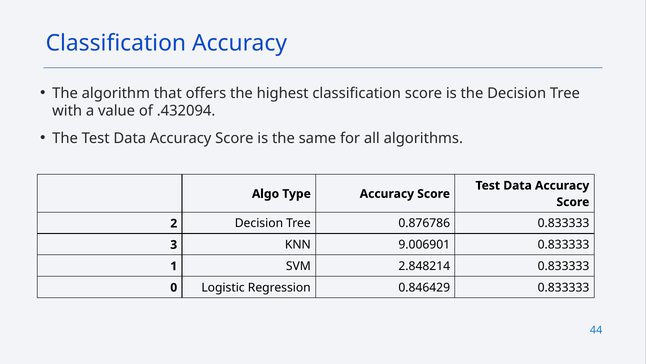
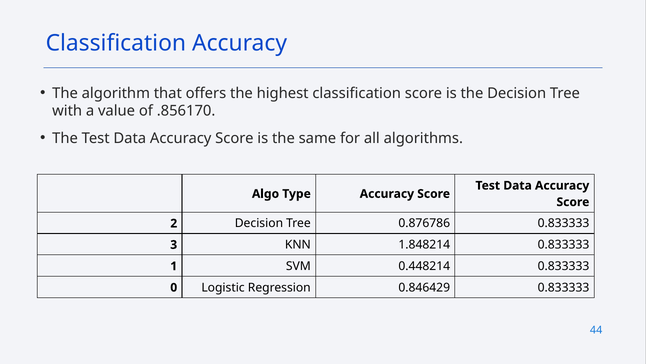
.432094: .432094 -> .856170
9.006901: 9.006901 -> 1.848214
2.848214: 2.848214 -> 0.448214
